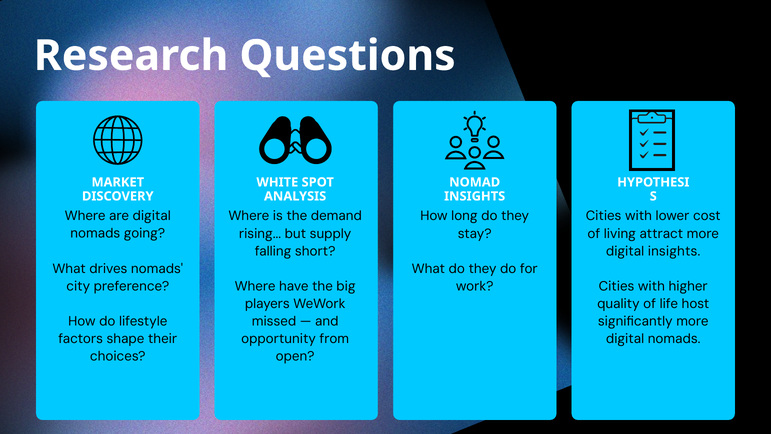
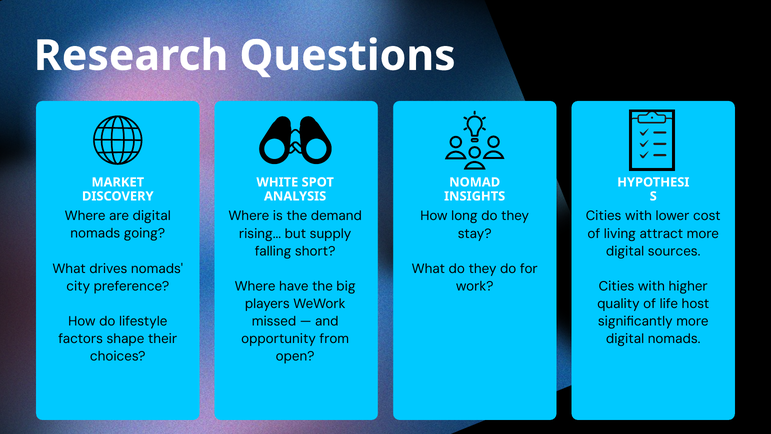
digital insights: insights -> sources
